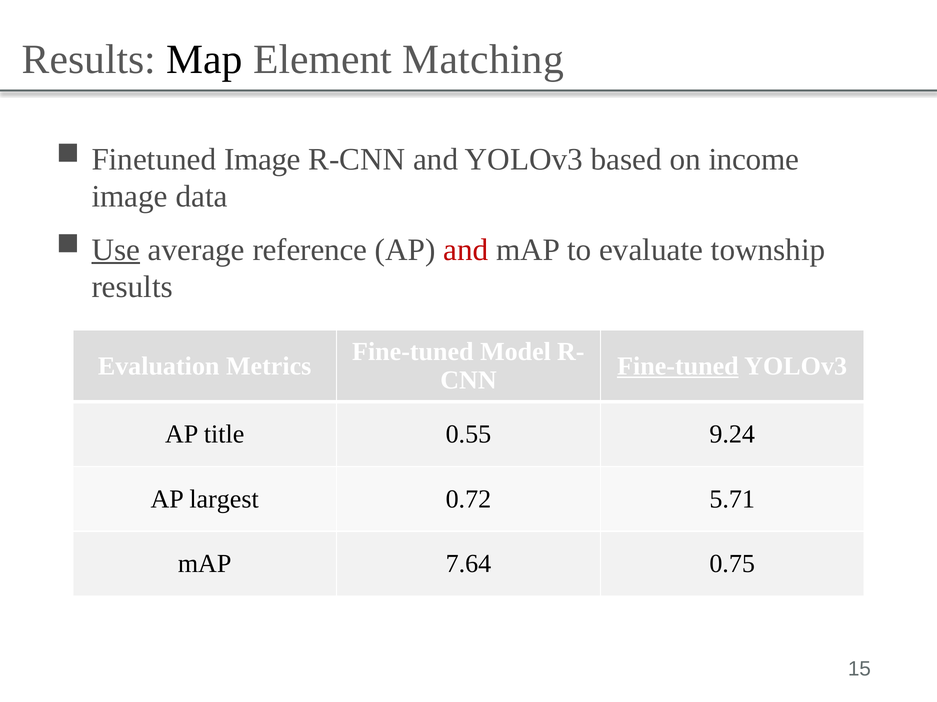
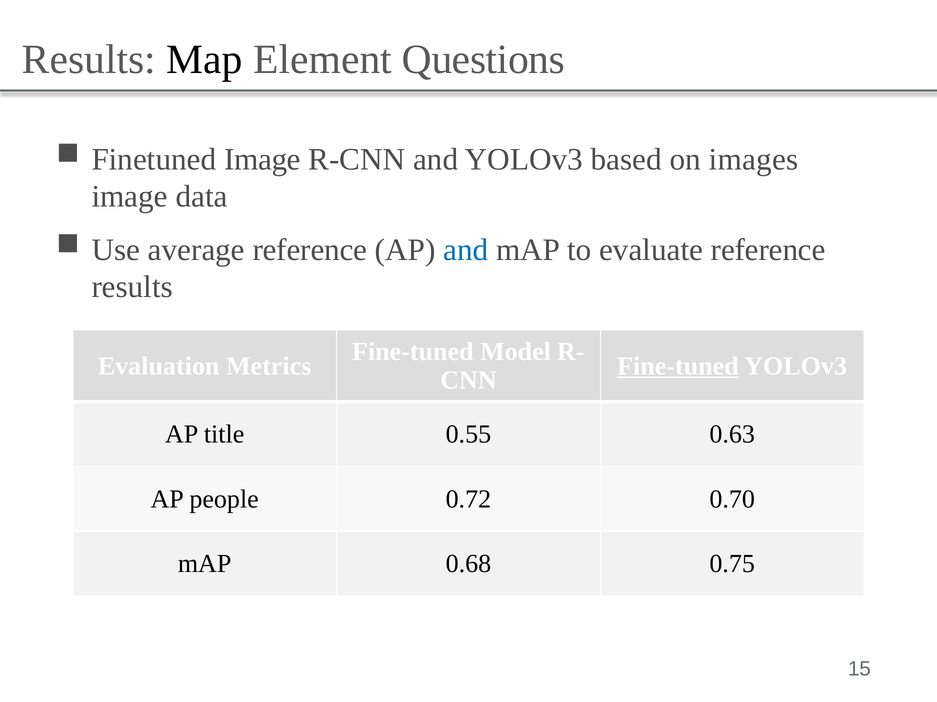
Matching: Matching -> Questions
income: income -> images
Use underline: present -> none
and at (466, 250) colour: red -> blue
evaluate township: township -> reference
9.24: 9.24 -> 0.63
largest: largest -> people
5.71: 5.71 -> 0.70
7.64: 7.64 -> 0.68
